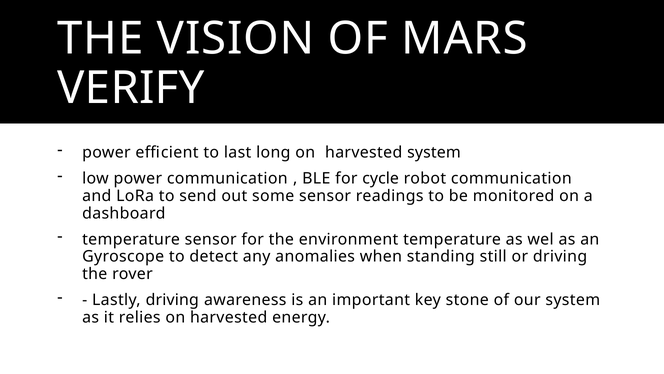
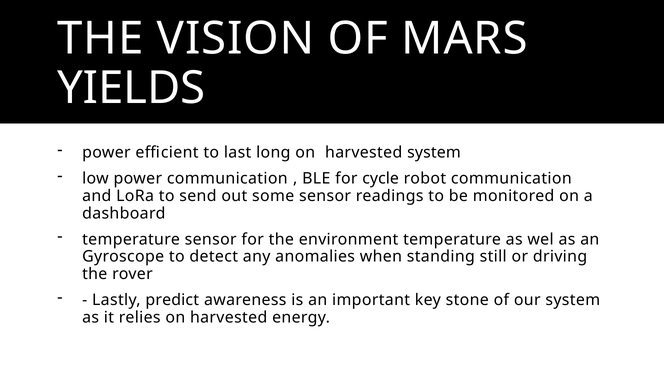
VERIFY: VERIFY -> YIELDS
Lastly driving: driving -> predict
